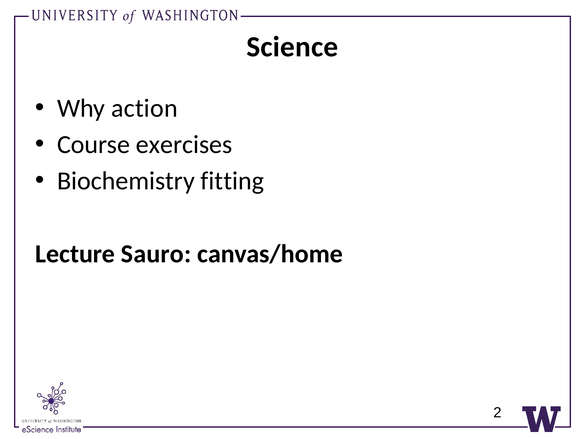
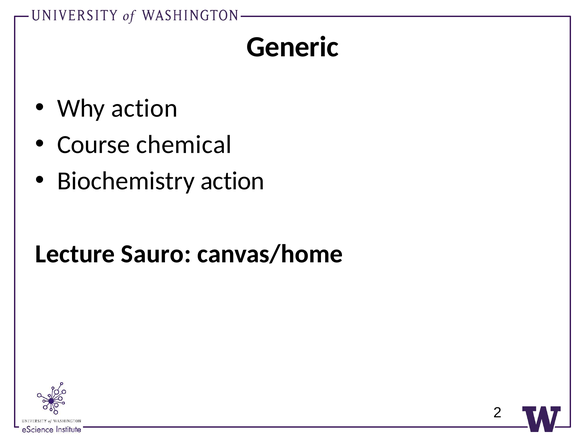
Science: Science -> Generic
exercises: exercises -> chemical
Biochemistry fitting: fitting -> action
